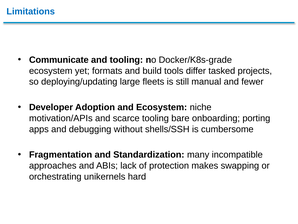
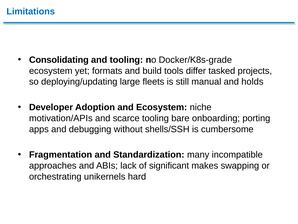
Communicate: Communicate -> Consolidating
fewer: fewer -> holds
protection: protection -> significant
